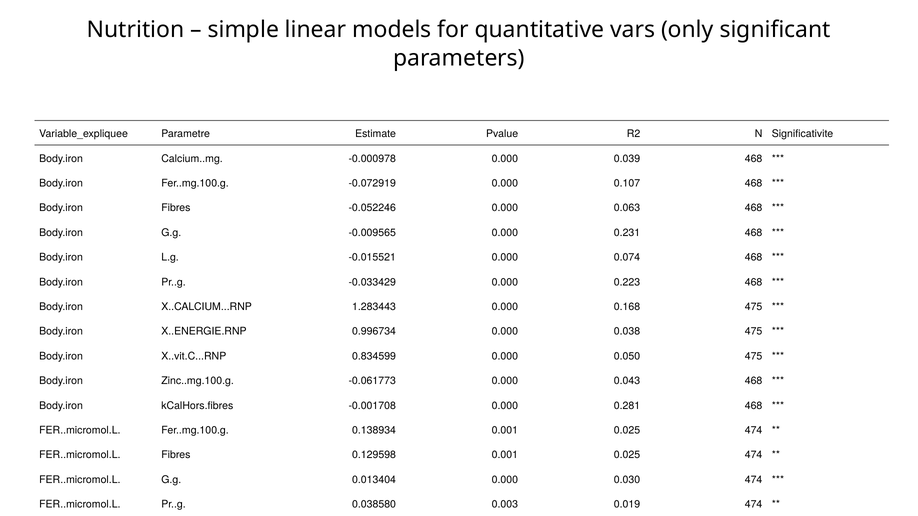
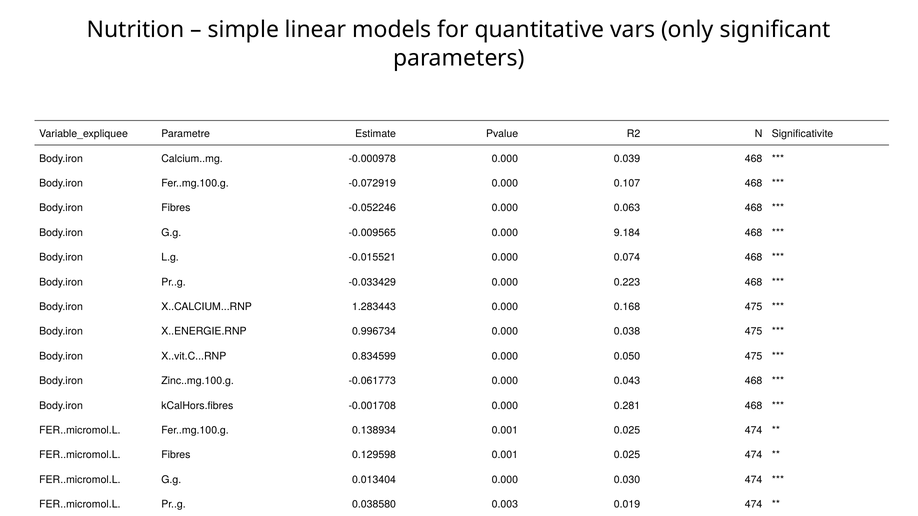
0.231: 0.231 -> 9.184
